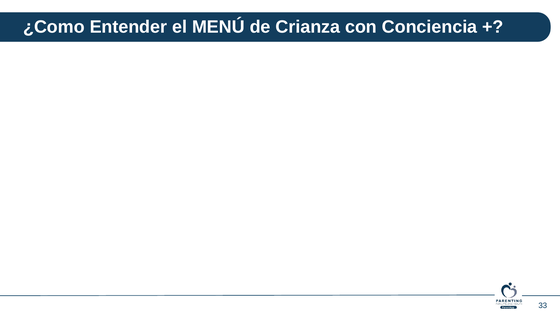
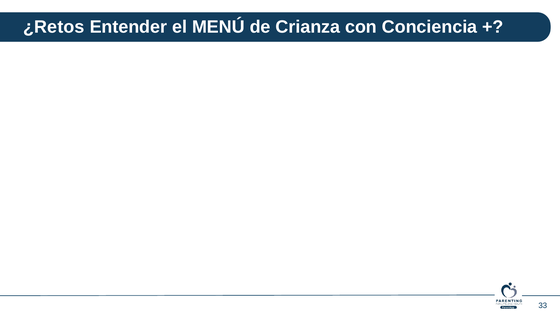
¿Como: ¿Como -> ¿Retos
